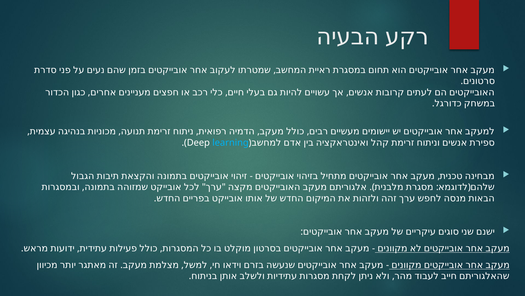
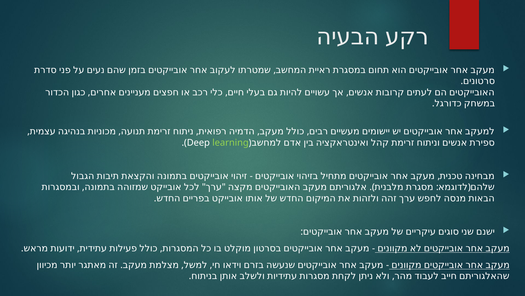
learning colour: light blue -> light green
